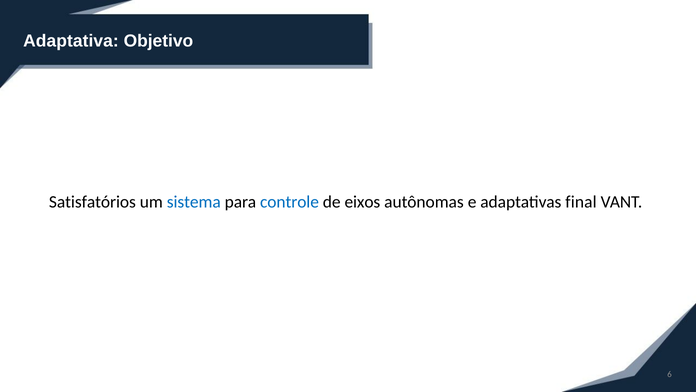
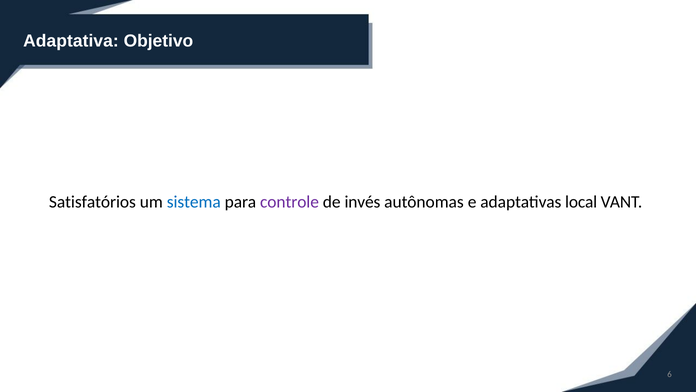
controle colour: blue -> purple
eixos: eixos -> invés
final: final -> local
